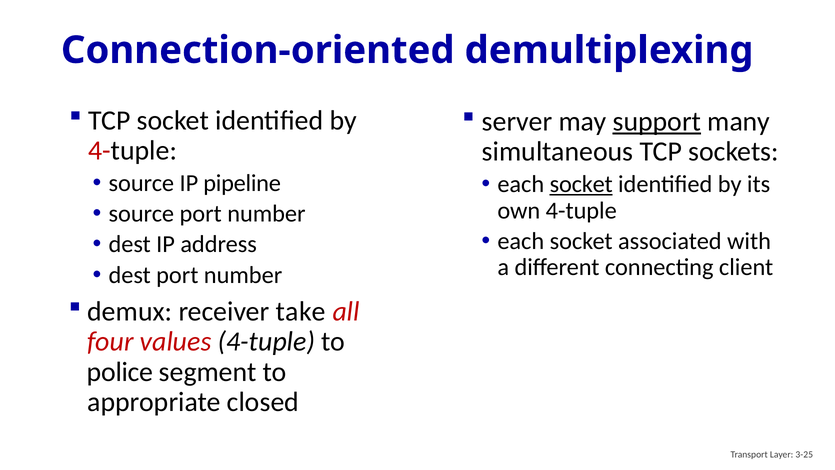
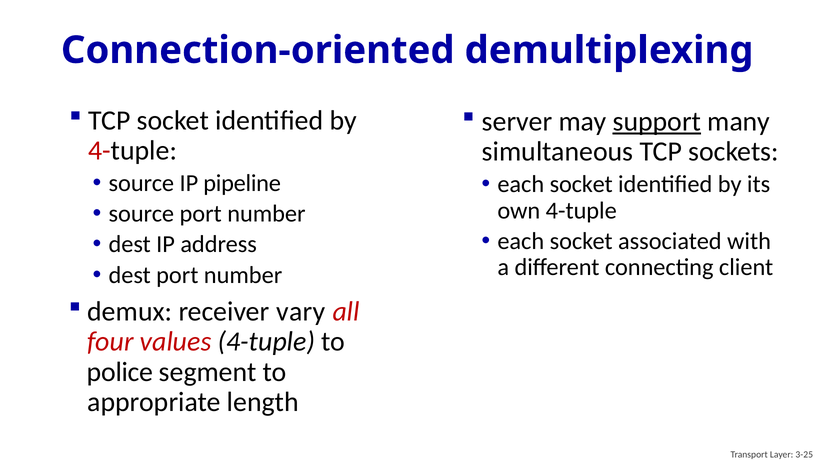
socket at (581, 184) underline: present -> none
take: take -> vary
closed: closed -> length
